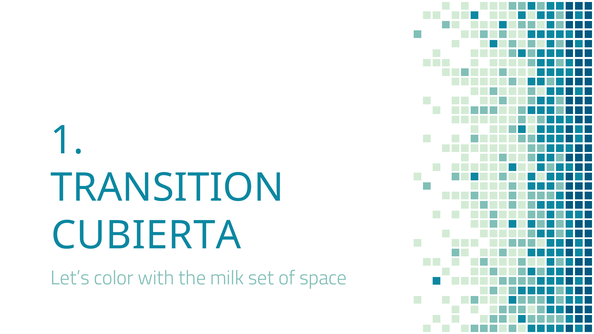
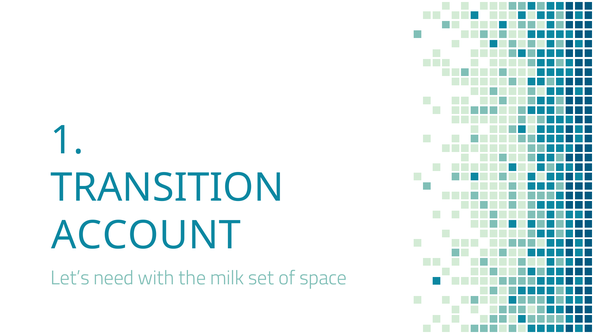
CUBIERTA: CUBIERTA -> ACCOUNT
color: color -> need
